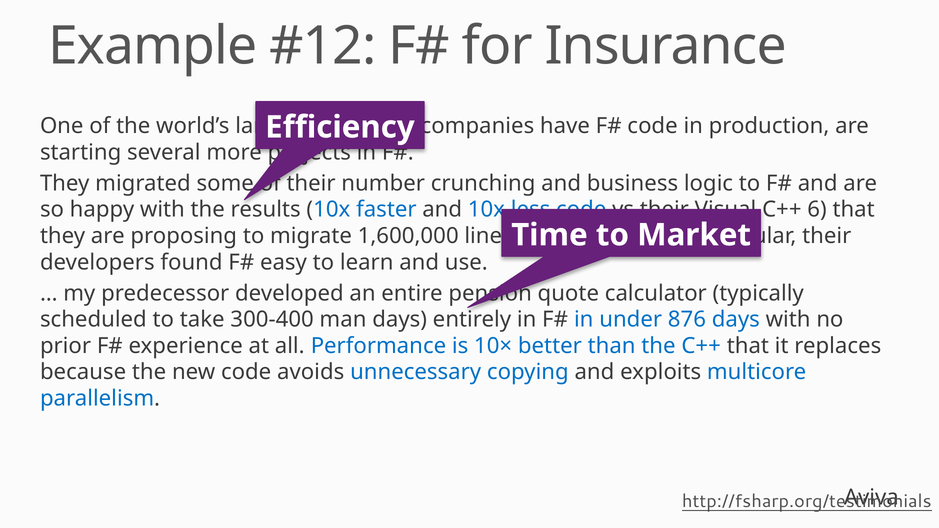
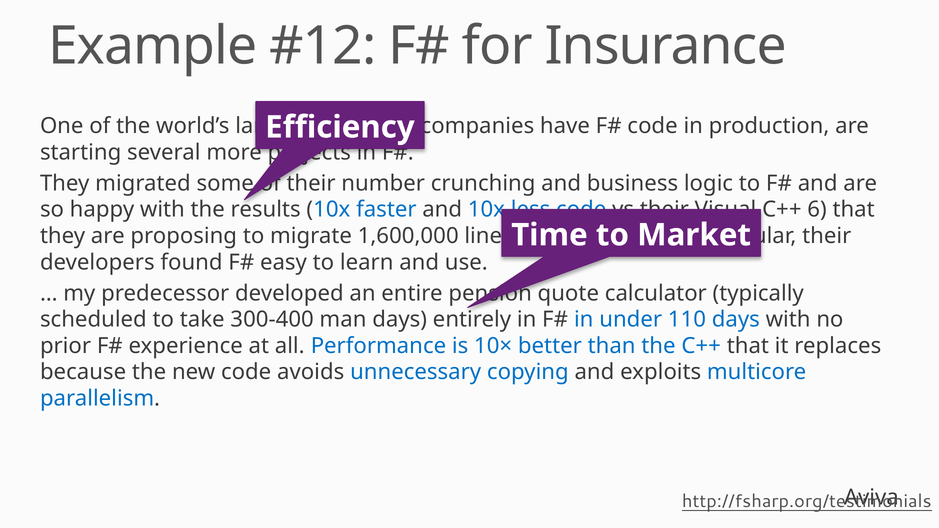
876: 876 -> 110
